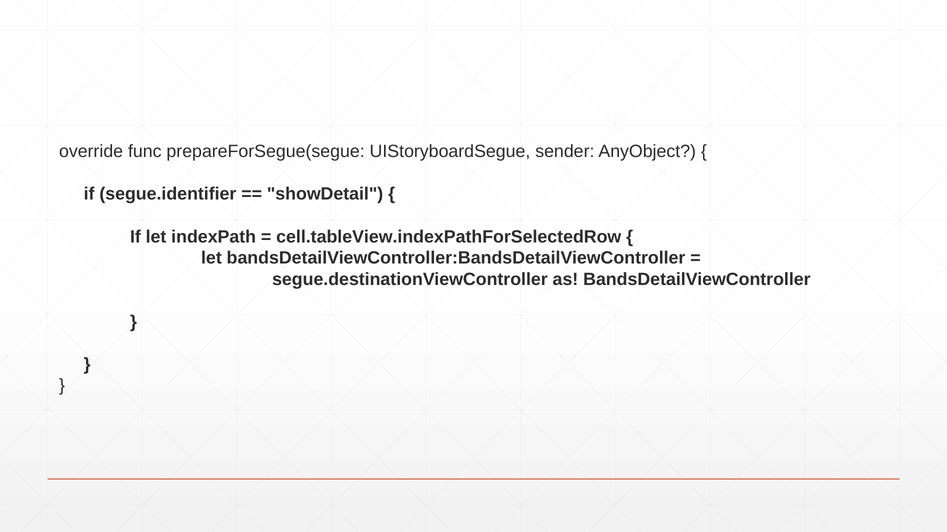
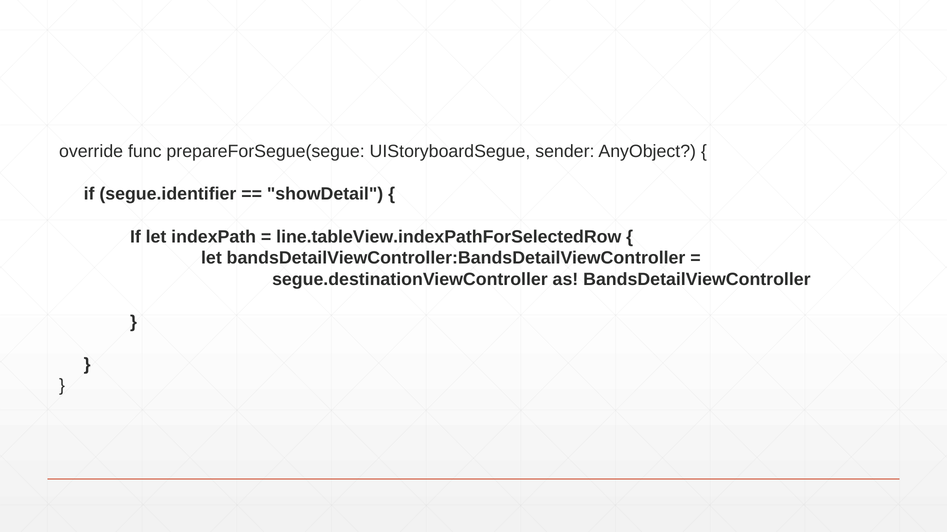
cell.tableView.indexPathForSelectedRow: cell.tableView.indexPathForSelectedRow -> line.tableView.indexPathForSelectedRow
